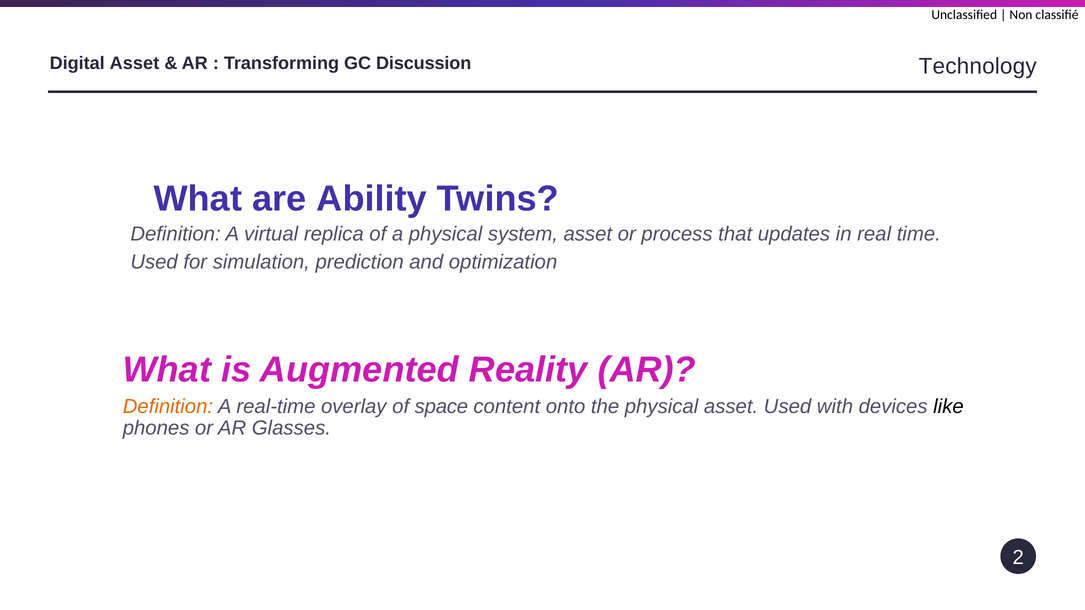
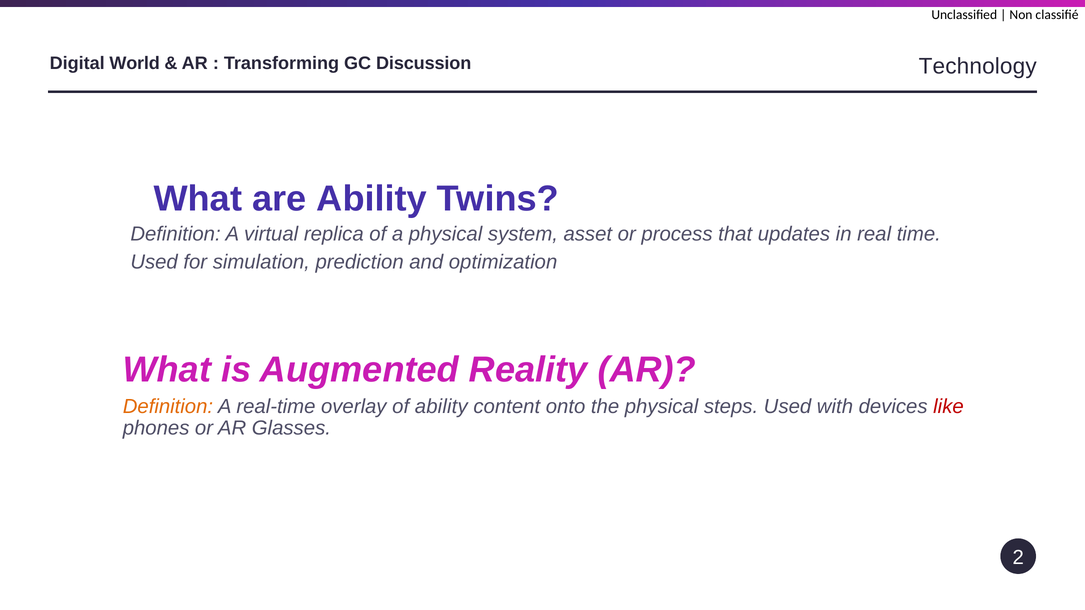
Digital Asset: Asset -> World
of space: space -> ability
physical asset: asset -> steps
like colour: black -> red
